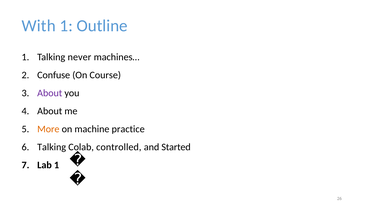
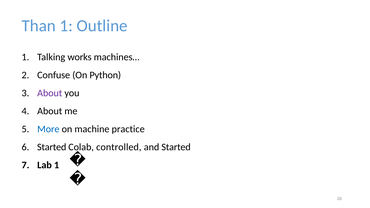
With: With -> Than
never: never -> works
Course: Course -> Python
More colour: orange -> blue
Talking at (52, 147): Talking -> Started
